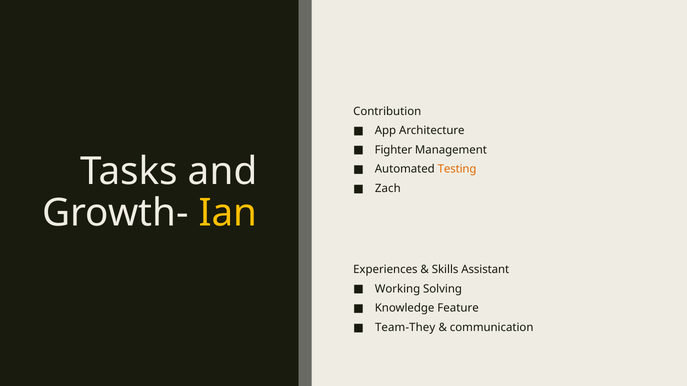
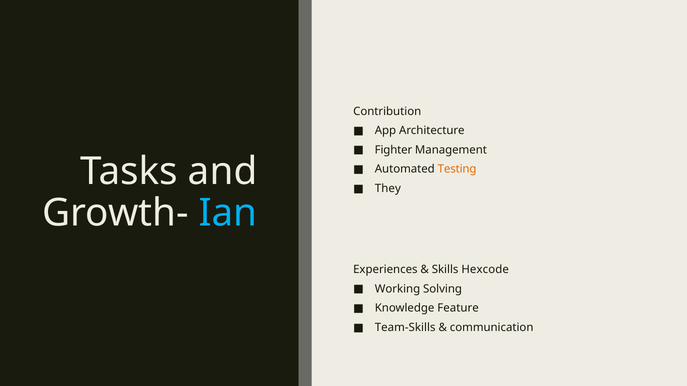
Zach: Zach -> They
Ian colour: yellow -> light blue
Assistant: Assistant -> Hexcode
Team-They: Team-They -> Team-Skills
